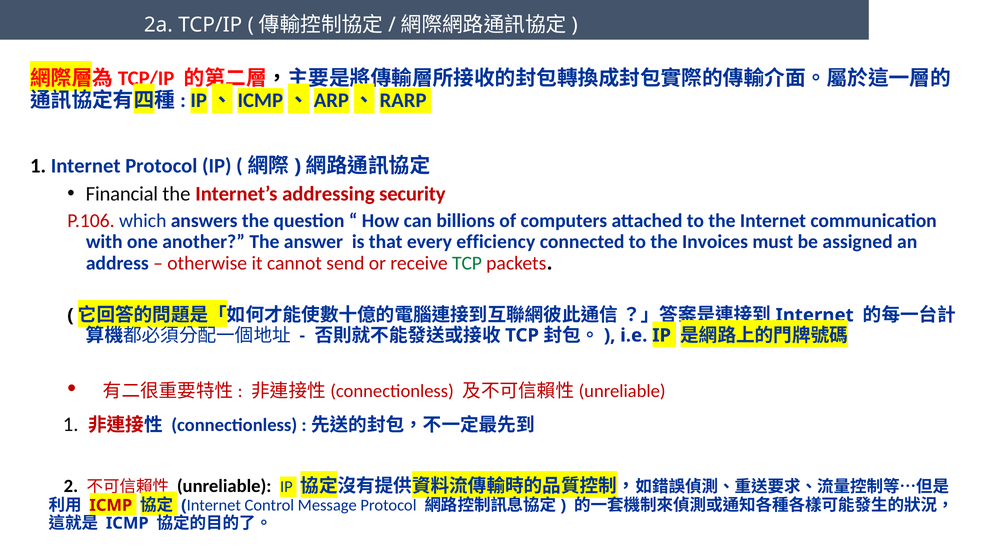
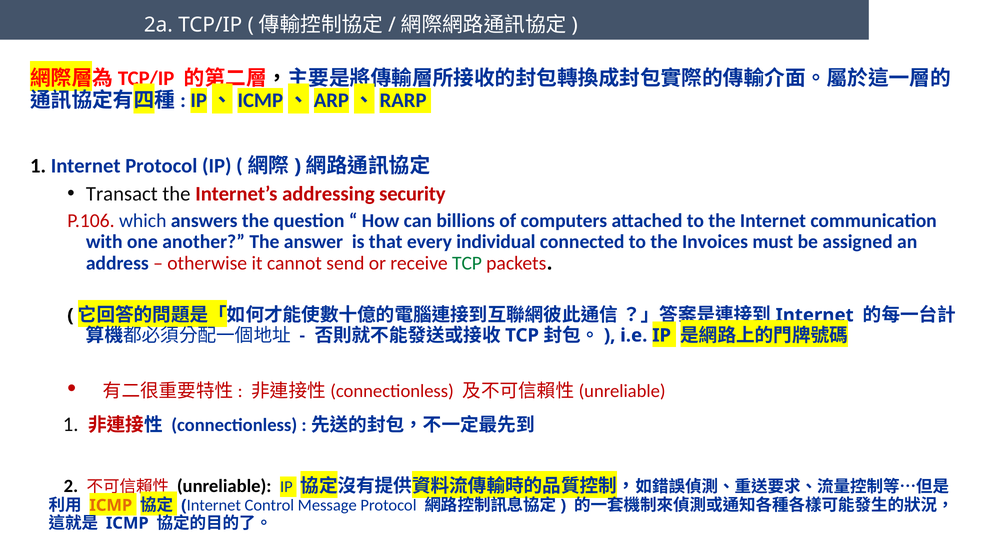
Financial: Financial -> Transact
efficiency: efficiency -> individual
ICMP at (111, 505) colour: red -> orange
